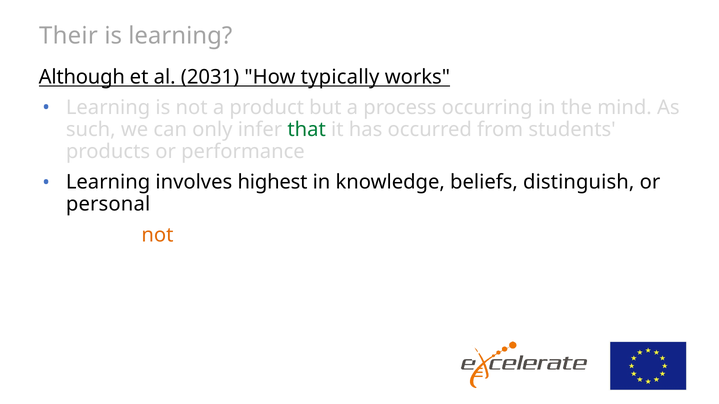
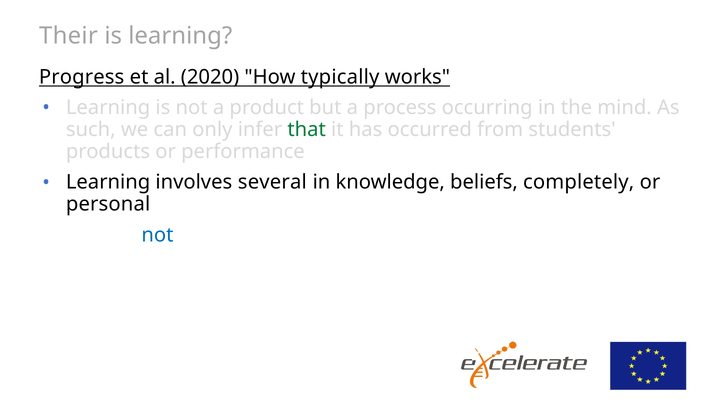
Although: Although -> Progress
2031: 2031 -> 2020
highest: highest -> several
distinguish: distinguish -> completely
not at (157, 235) colour: orange -> blue
